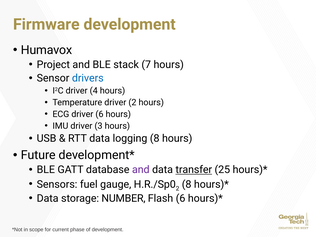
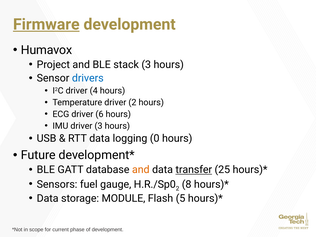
Firmware underline: none -> present
stack 7: 7 -> 3
logging 8: 8 -> 0
and at (141, 170) colour: purple -> orange
NUMBER: NUMBER -> MODULE
Flash 6: 6 -> 5
